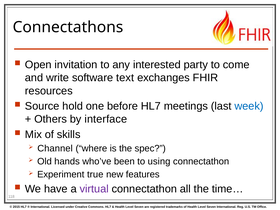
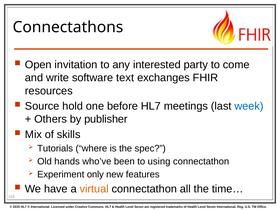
interface: interface -> publisher
Channel: Channel -> Tutorials
true: true -> only
virtual colour: purple -> orange
